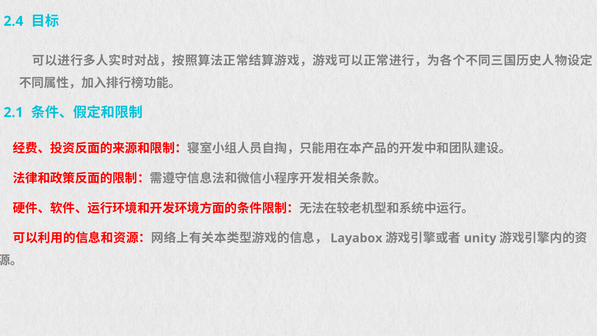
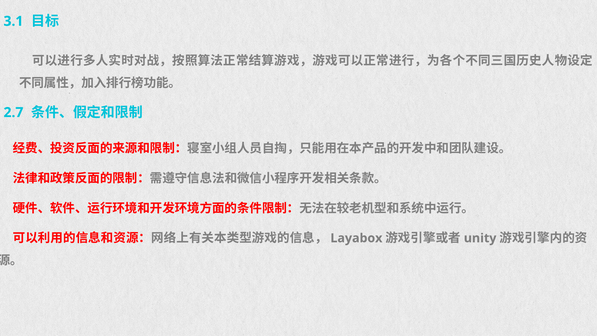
2.4: 2.4 -> 3.1
2.1: 2.1 -> 2.7
